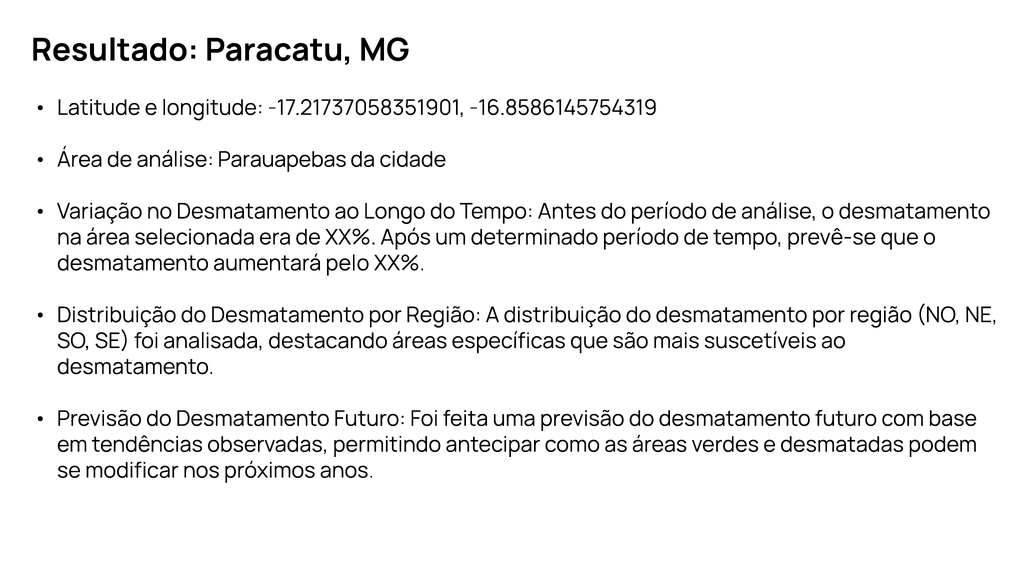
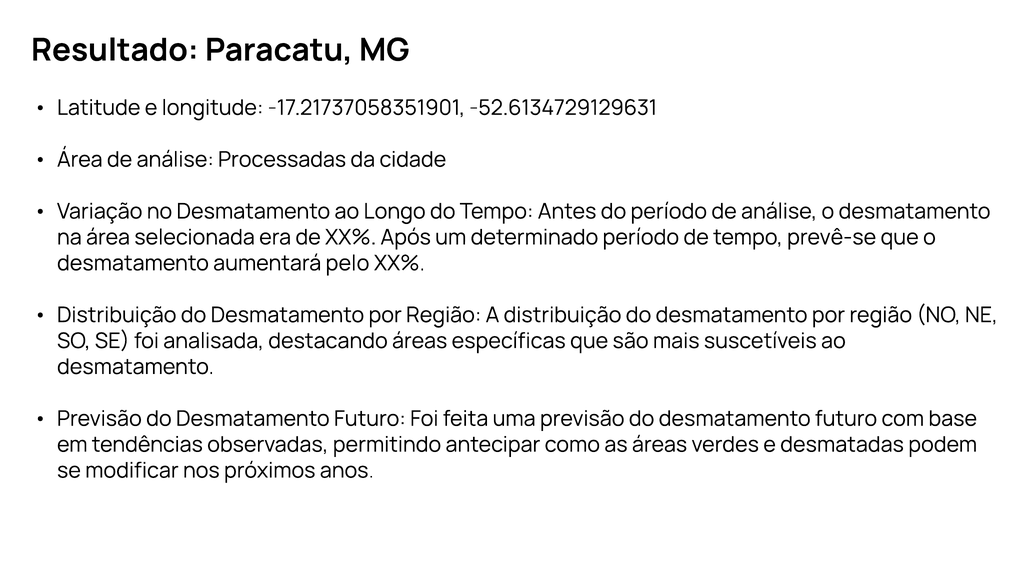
-16.8586145754319: -16.8586145754319 -> -52.6134729129631
Parauapebas: Parauapebas -> Processadas
